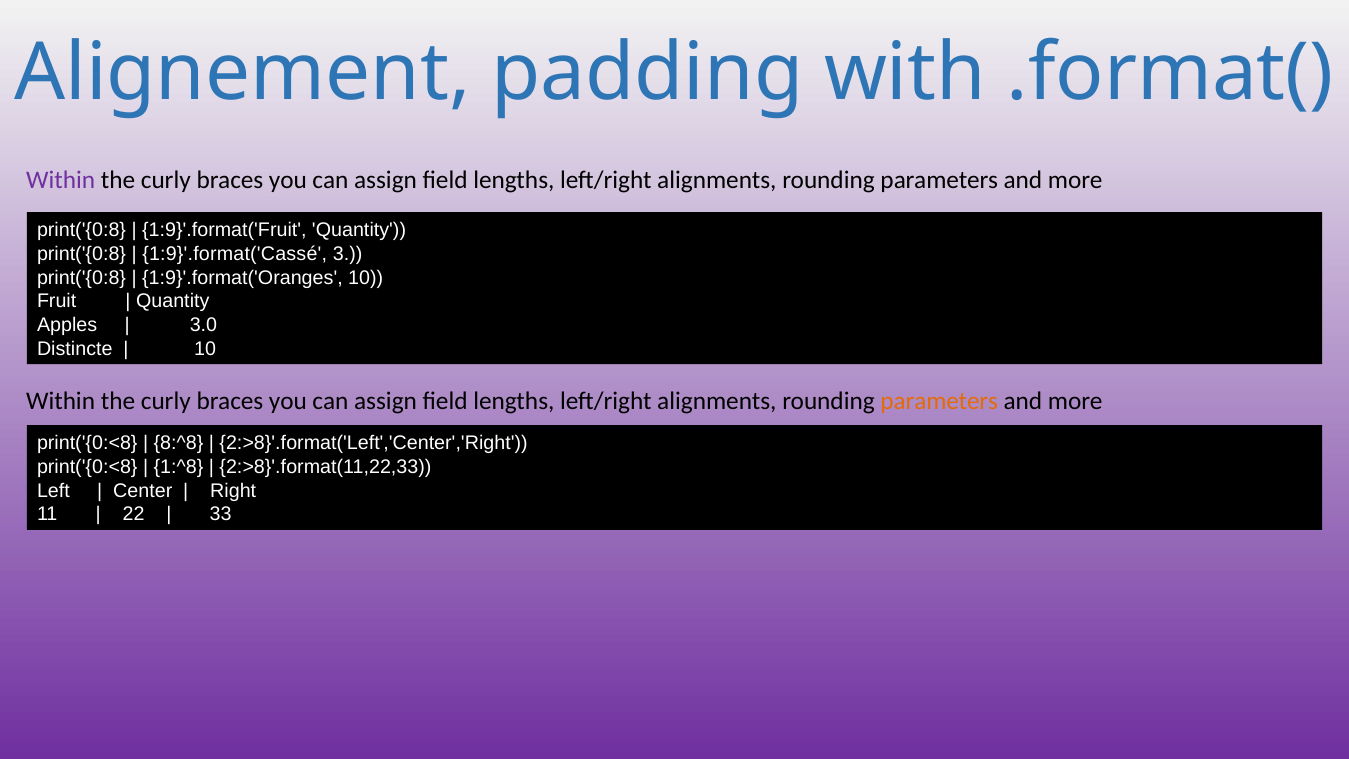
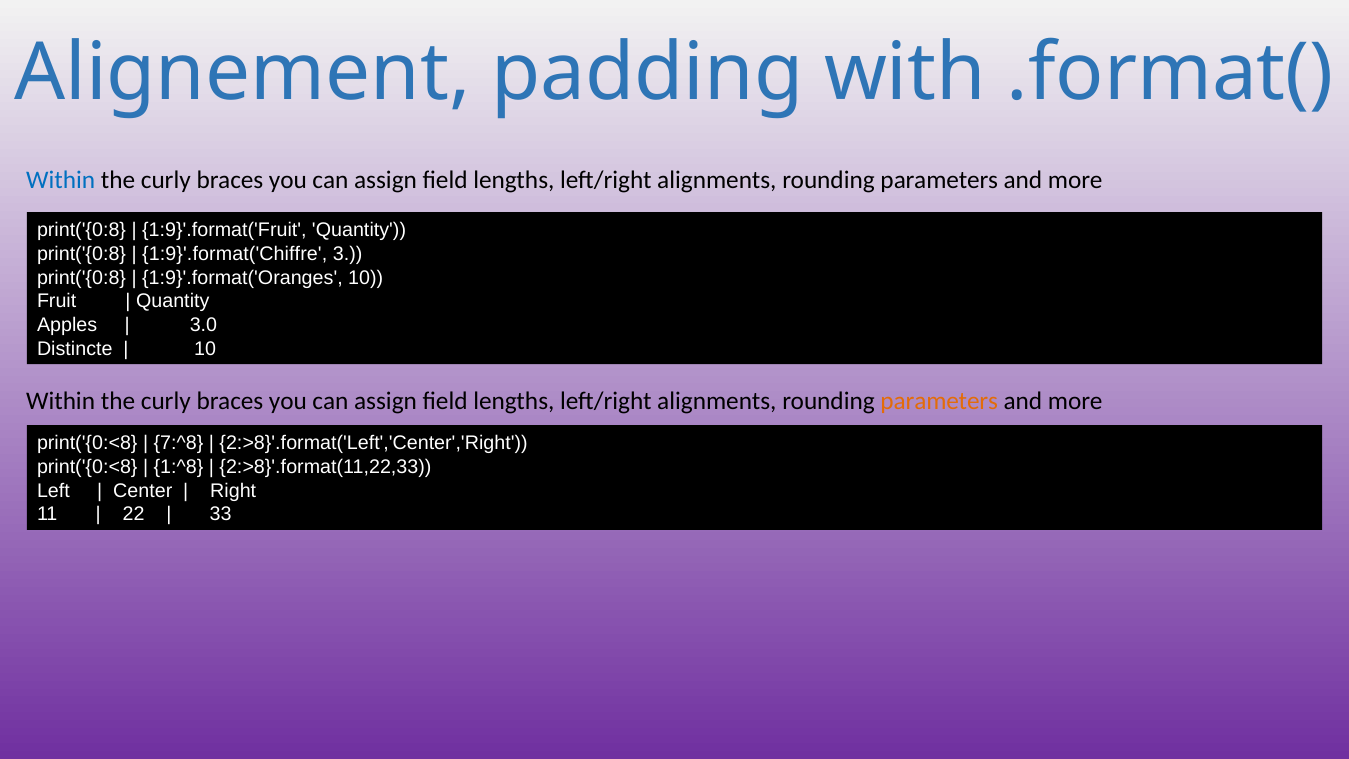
Within at (61, 180) colour: purple -> blue
1:9}'.format('Cassé: 1:9}'.format('Cassé -> 1:9}'.format('Chiffre
8:^8: 8:^8 -> 7:^8
